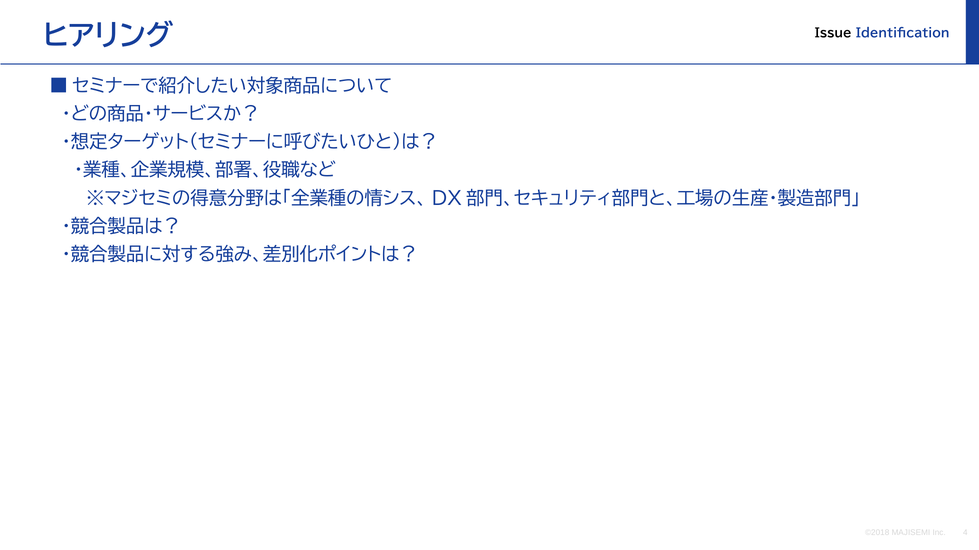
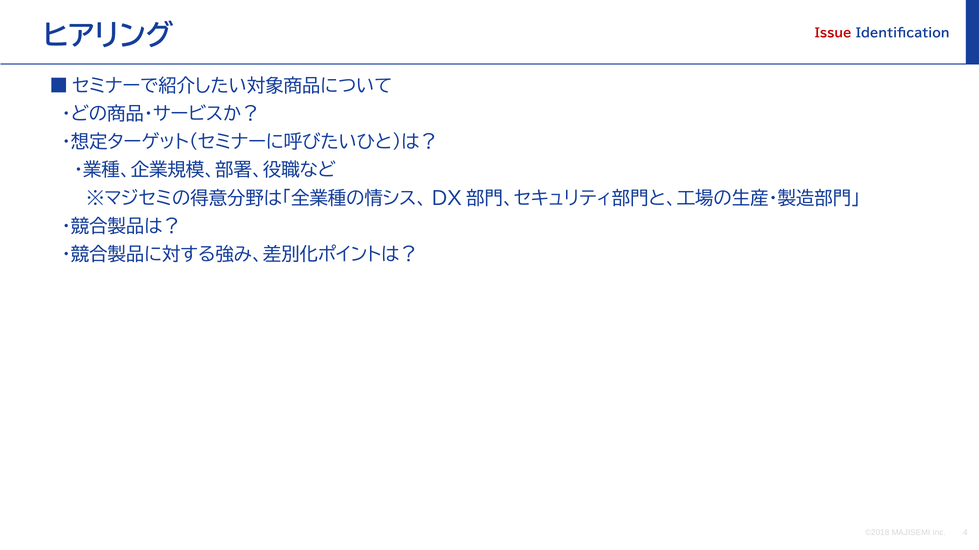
Issue colour: black -> red
